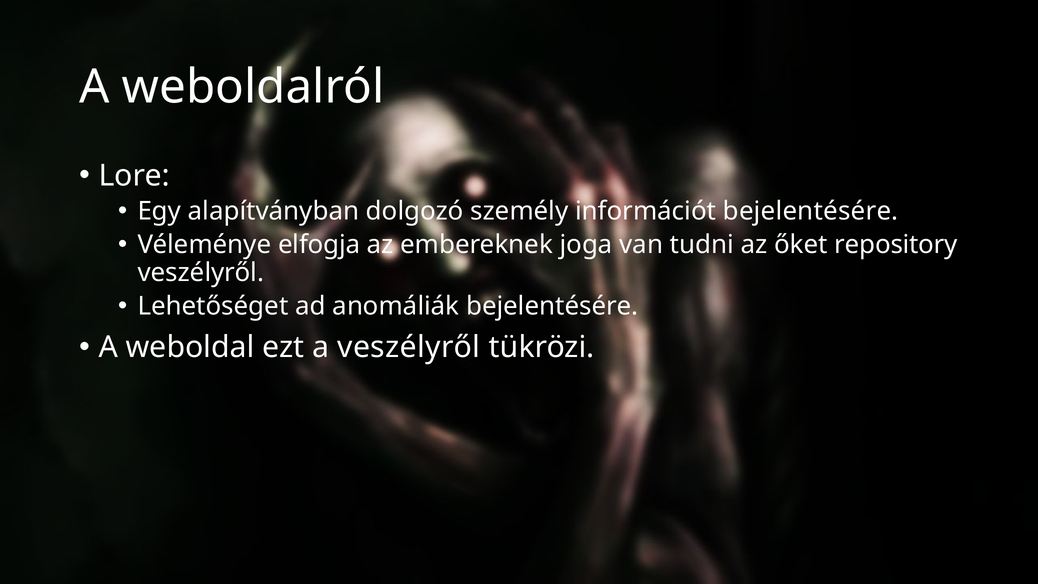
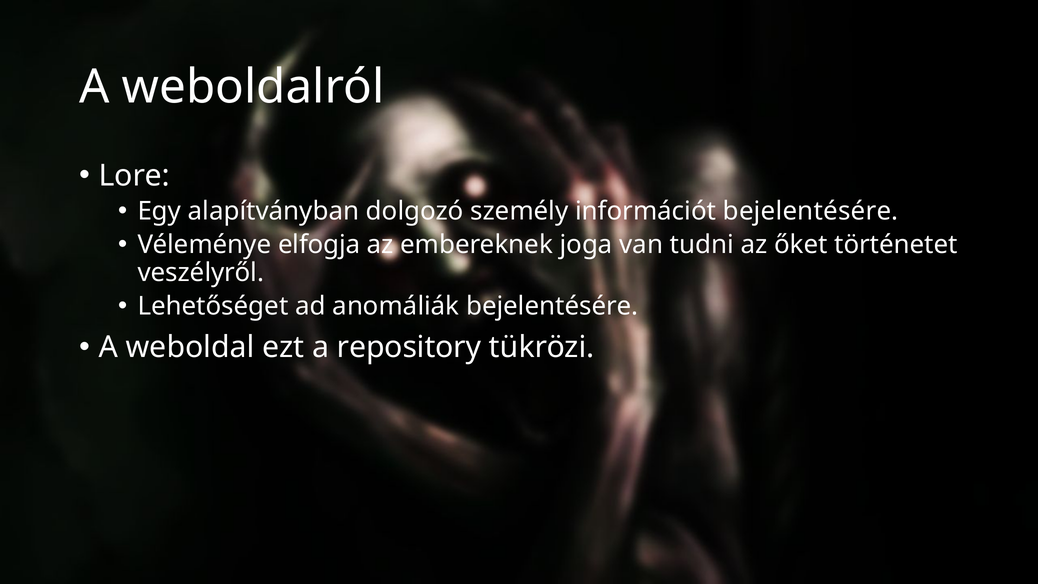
repository: repository -> történetet
a veszélyről: veszélyről -> repository
